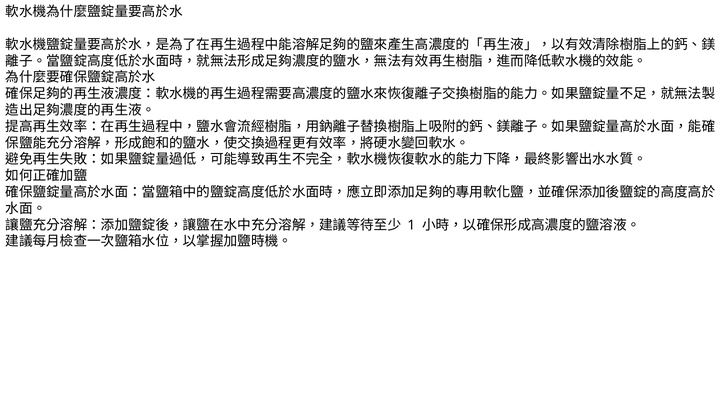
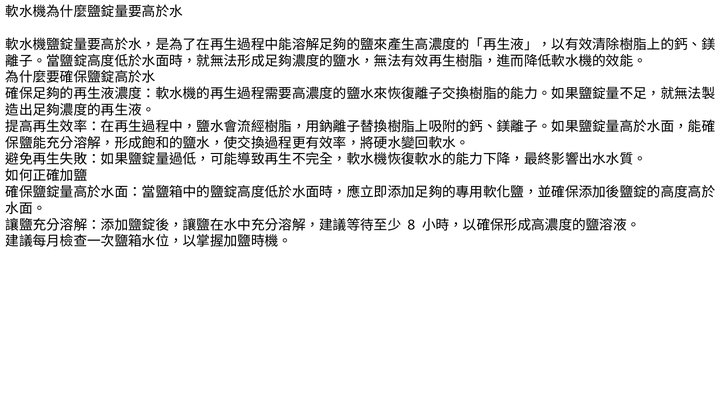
1: 1 -> 8
